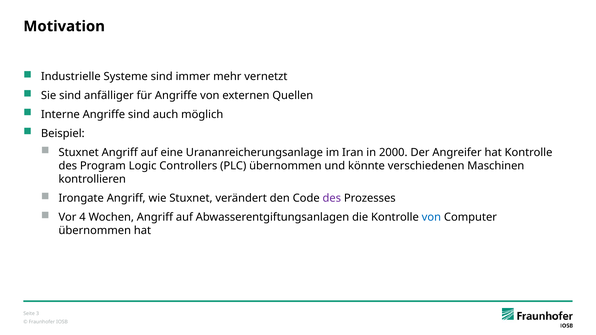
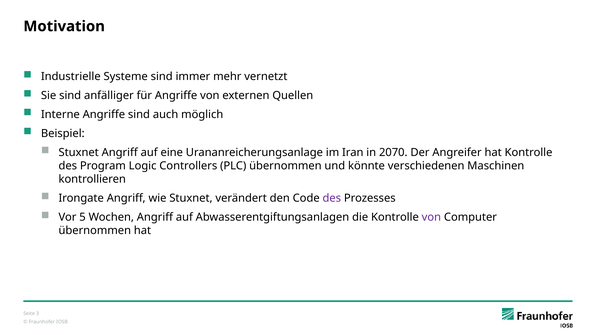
2000: 2000 -> 2070
4: 4 -> 5
von at (431, 217) colour: blue -> purple
